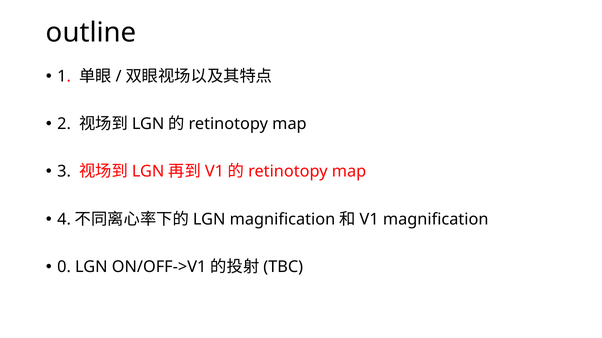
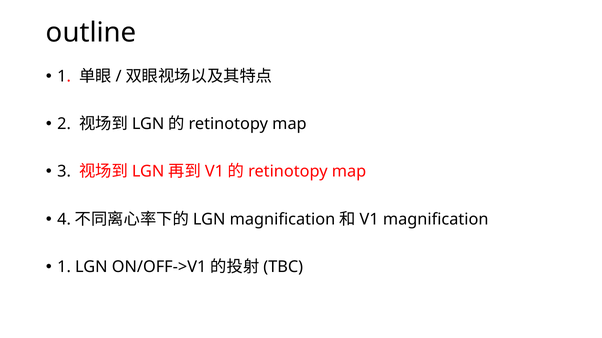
0 at (64, 267): 0 -> 1
